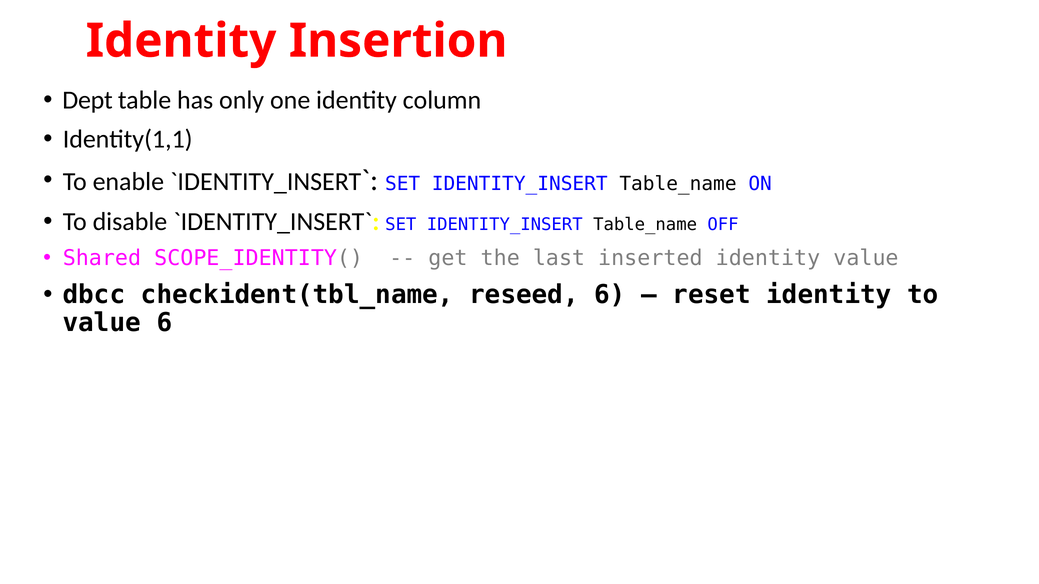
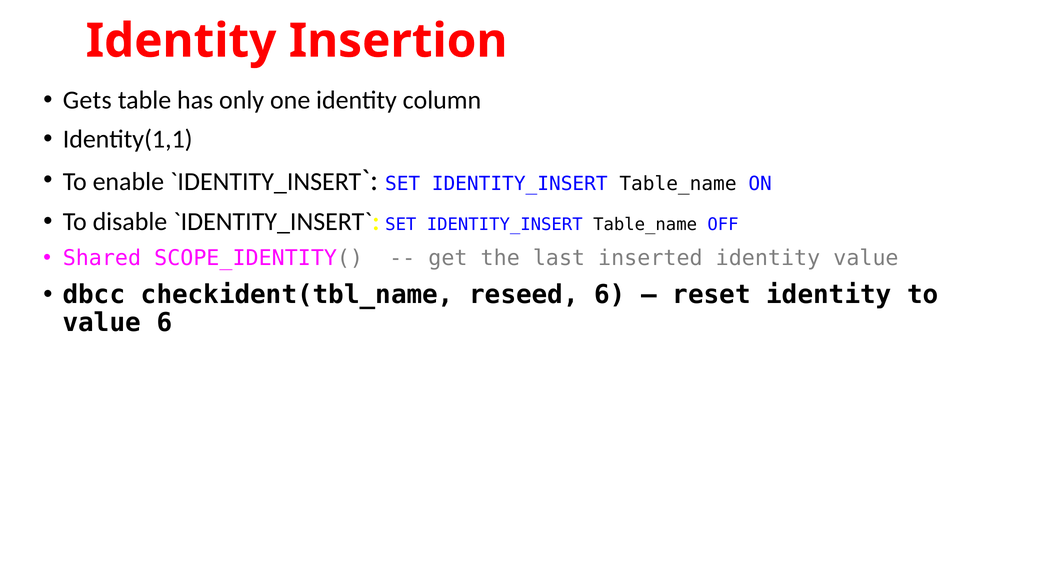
Dept: Dept -> Gets
